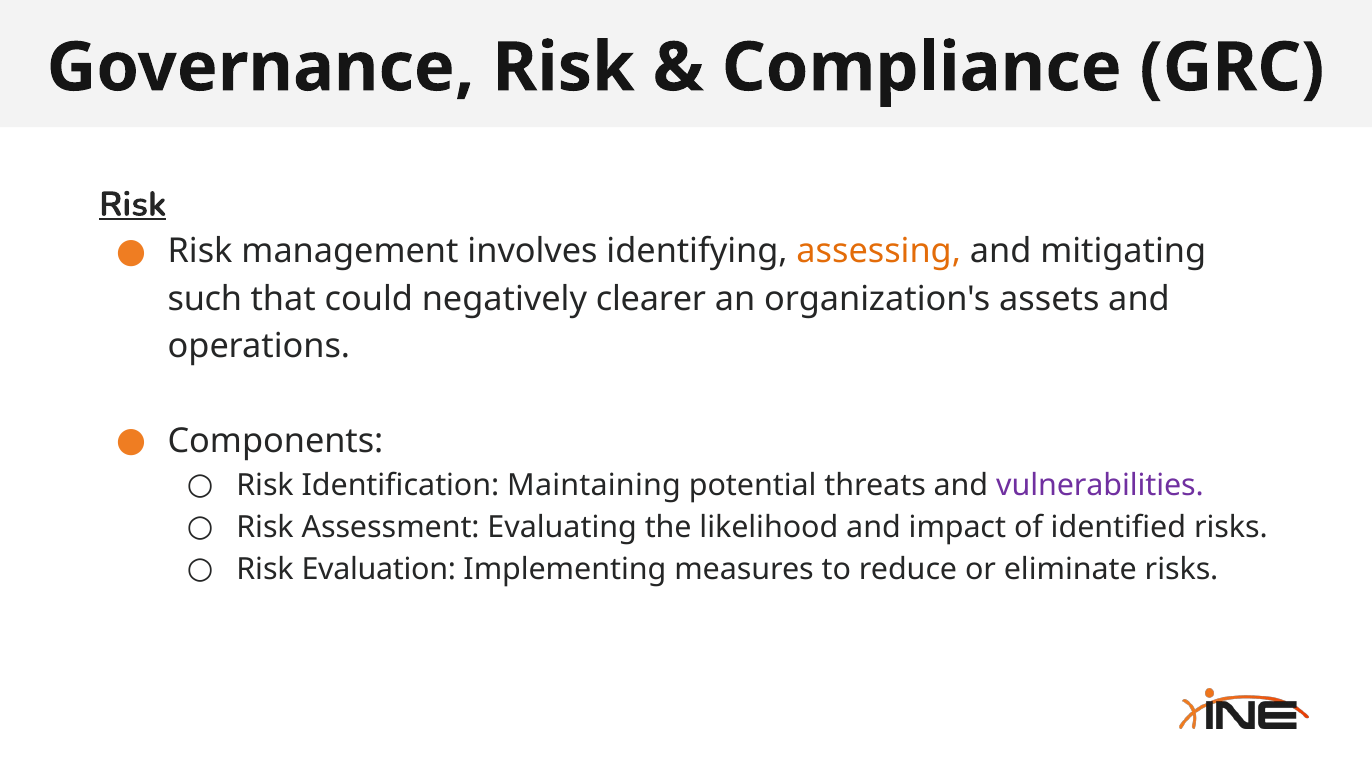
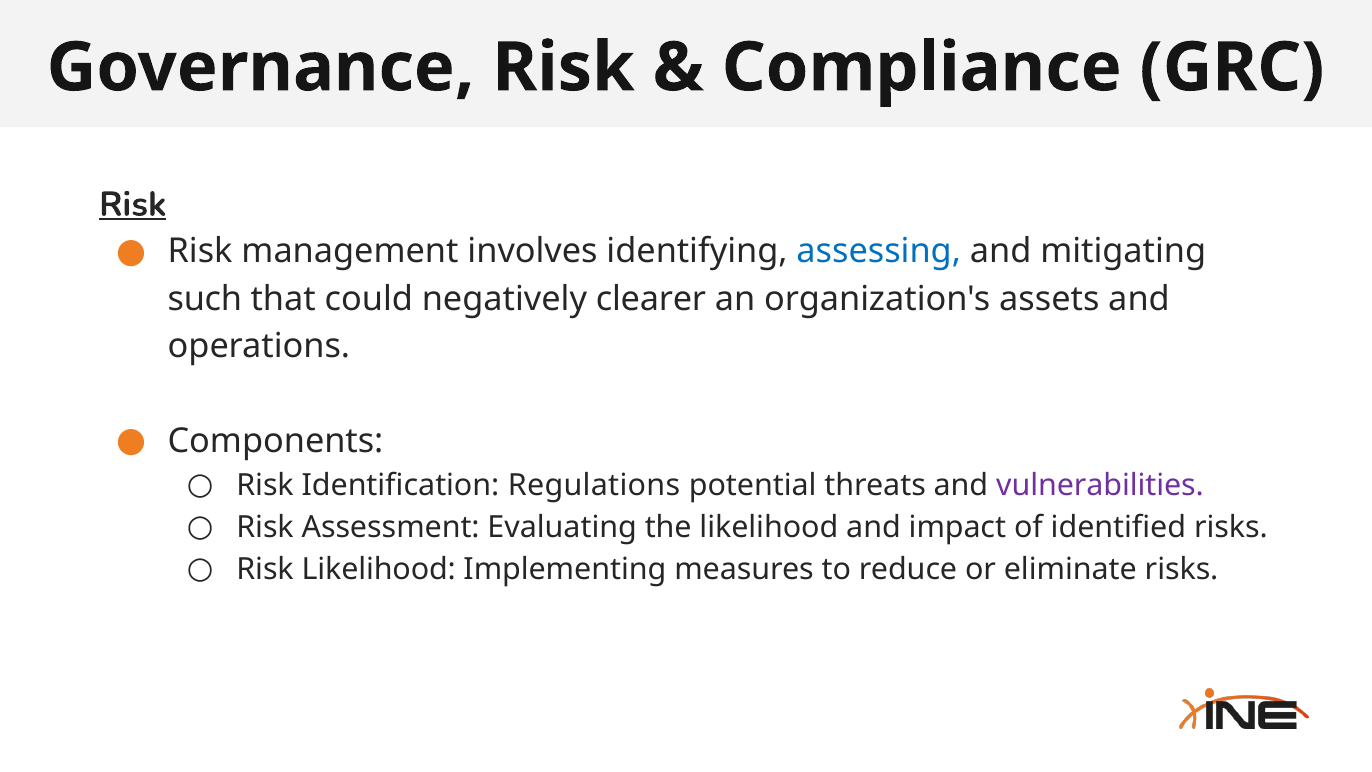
assessing colour: orange -> blue
Maintaining: Maintaining -> Regulations
Risk Evaluation: Evaluation -> Likelihood
